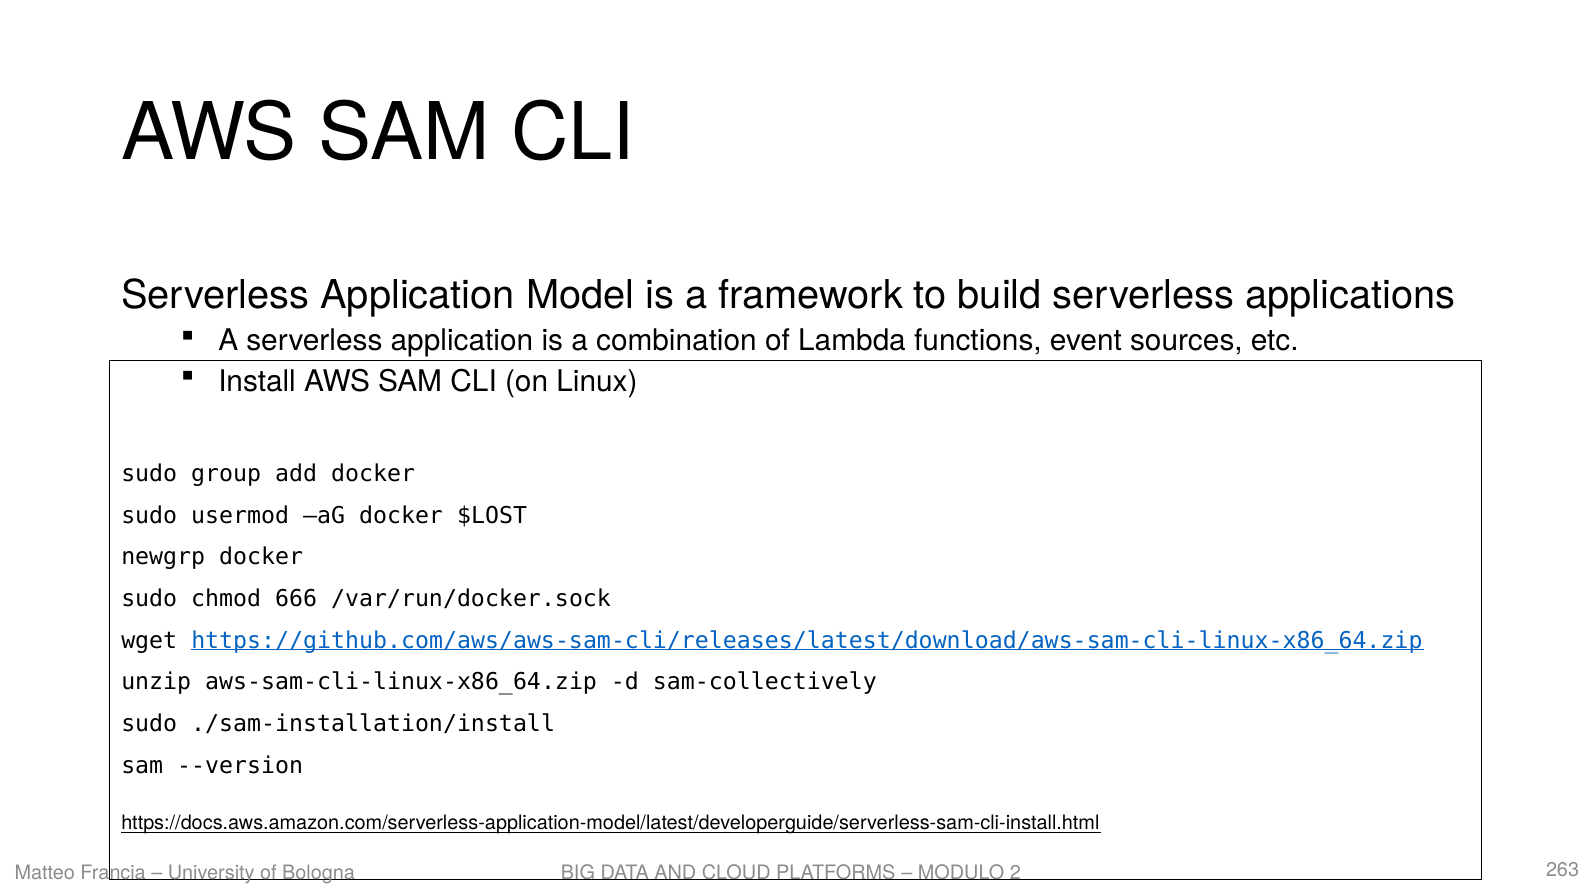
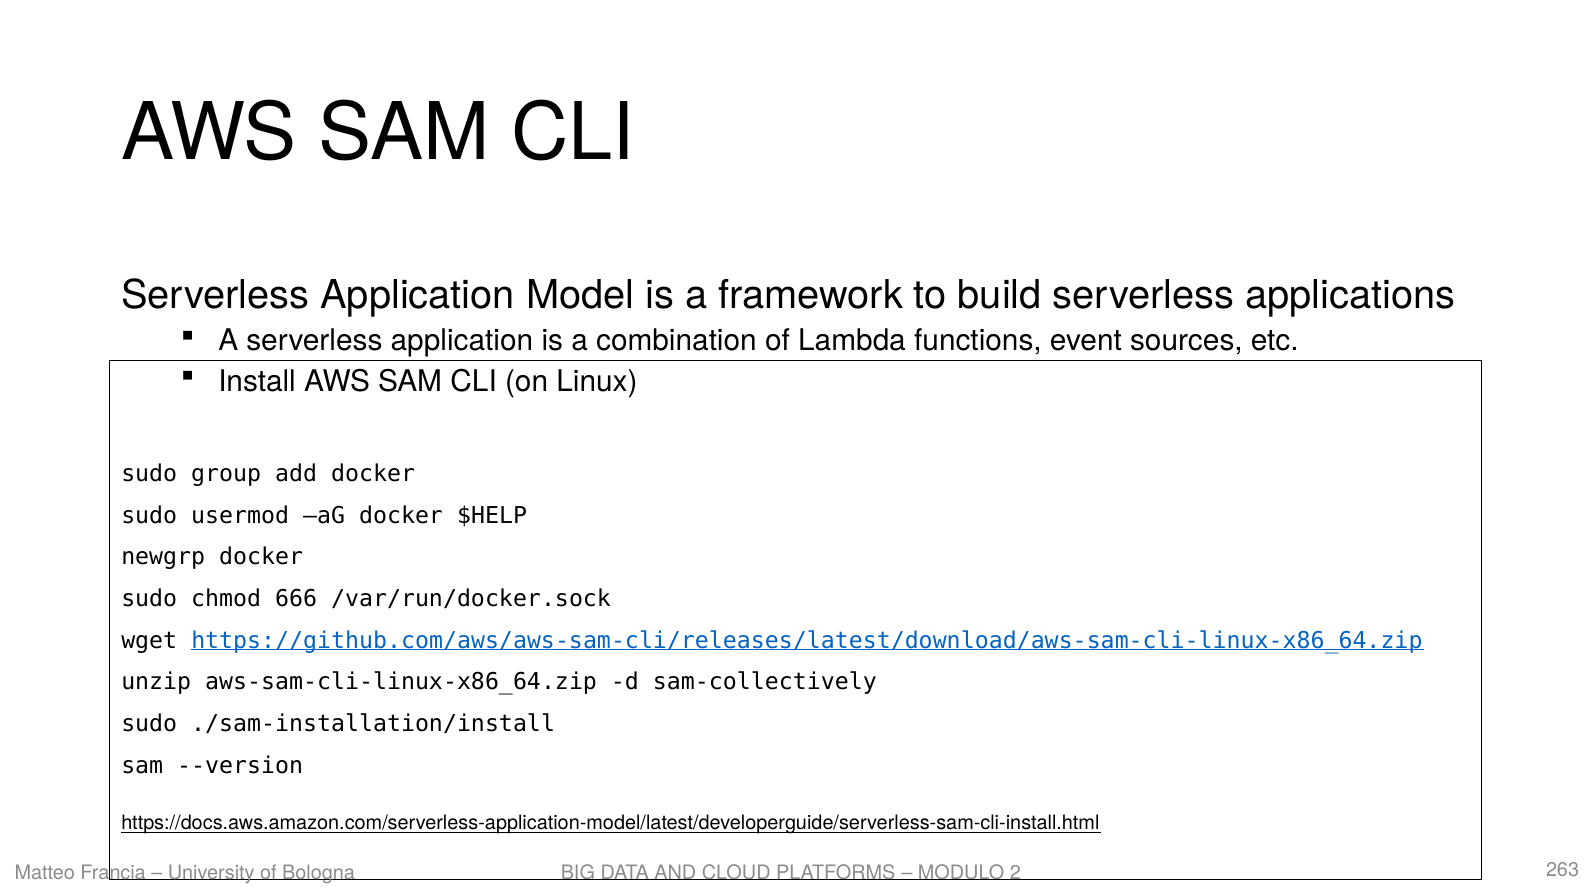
$LOST: $LOST -> $HELP
